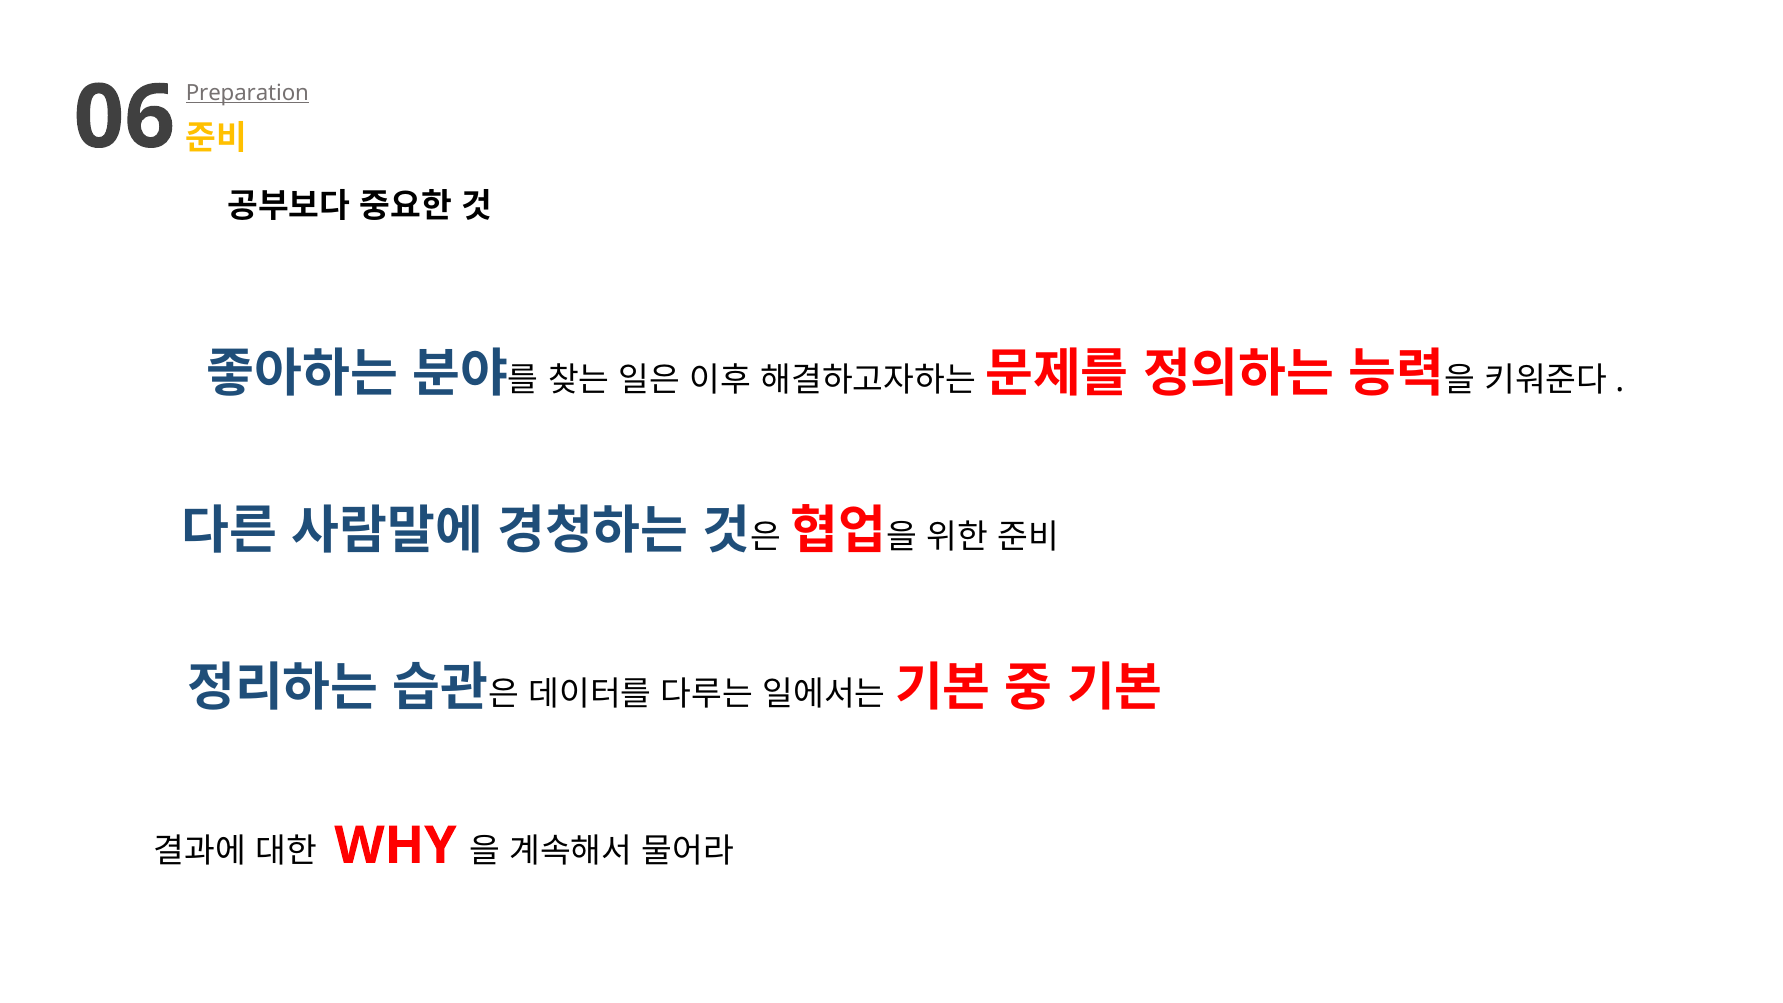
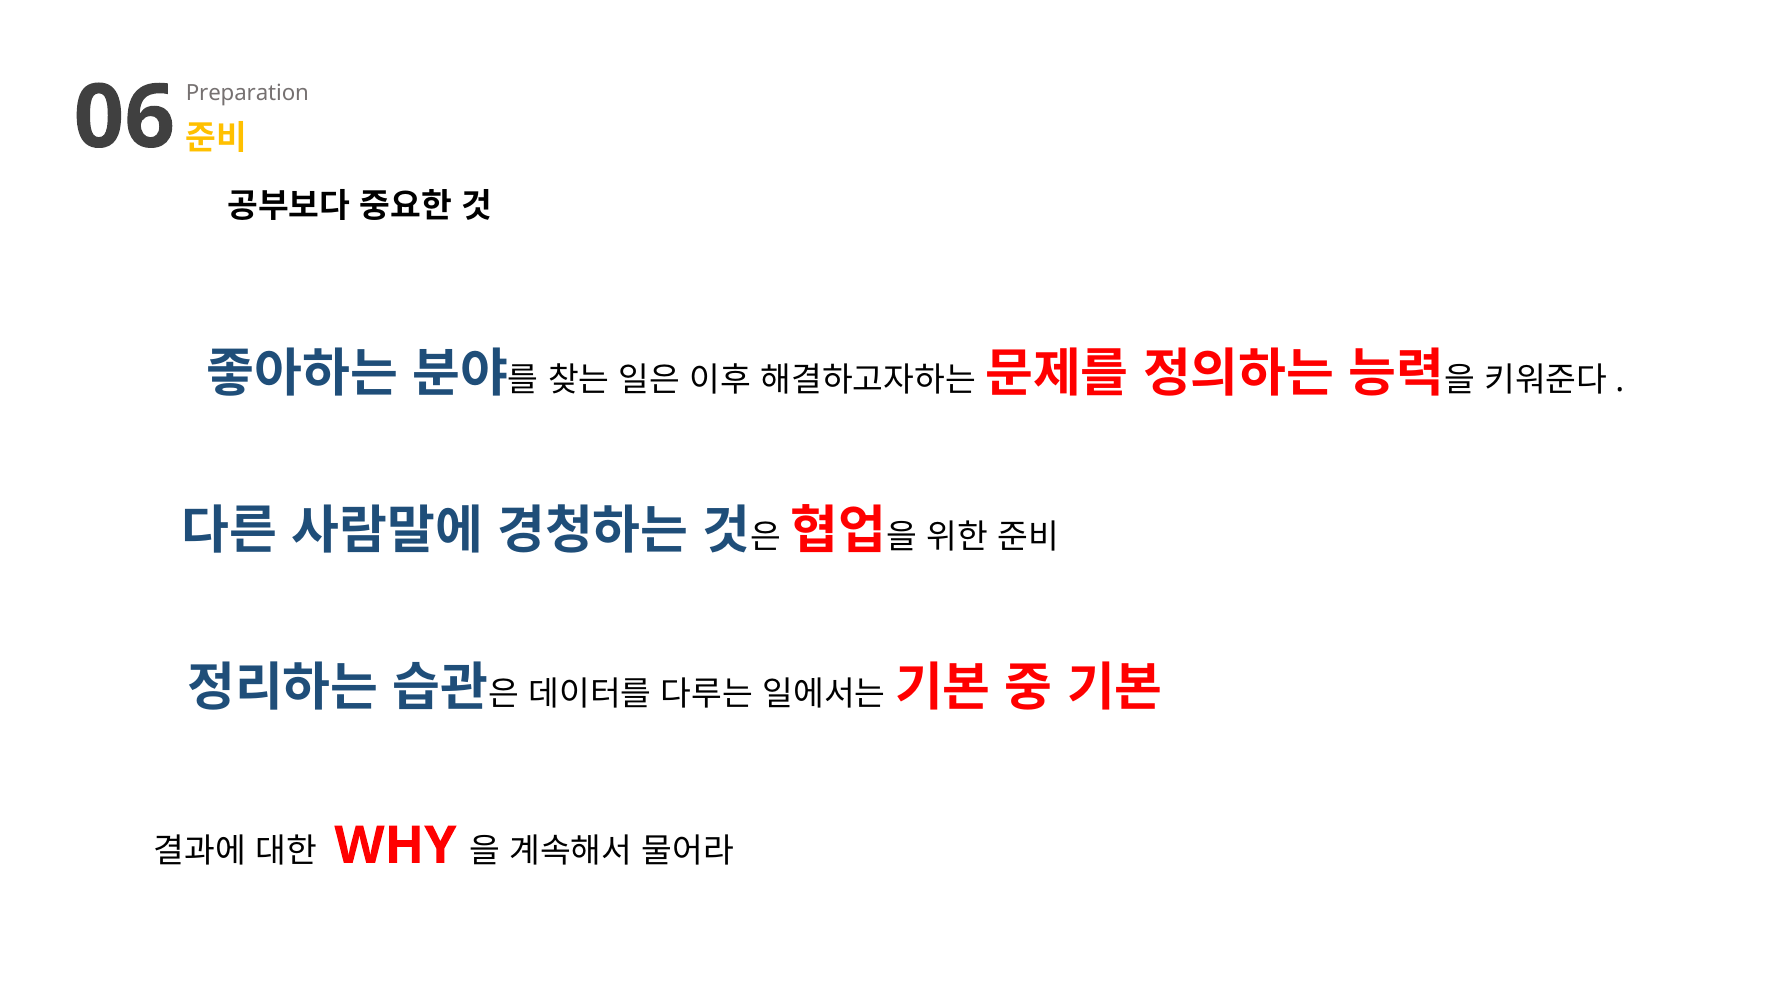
Preparation underline: present -> none
